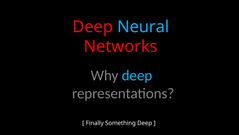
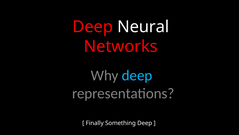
Neural colour: light blue -> white
